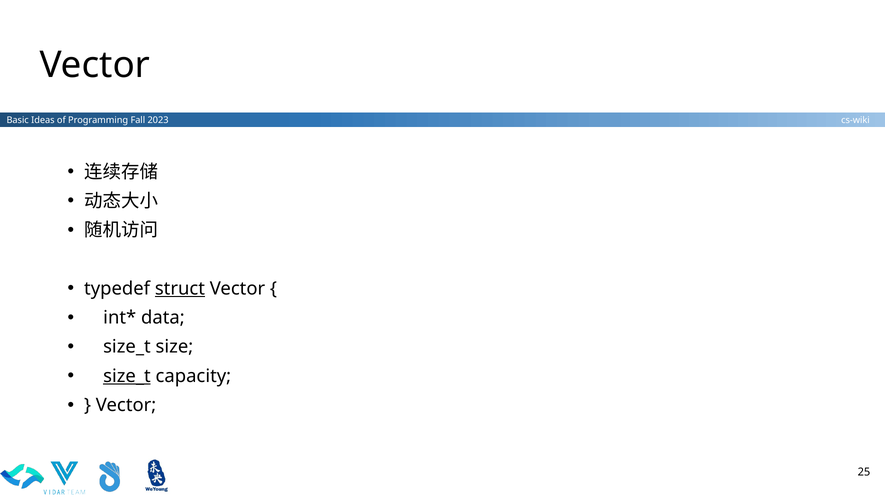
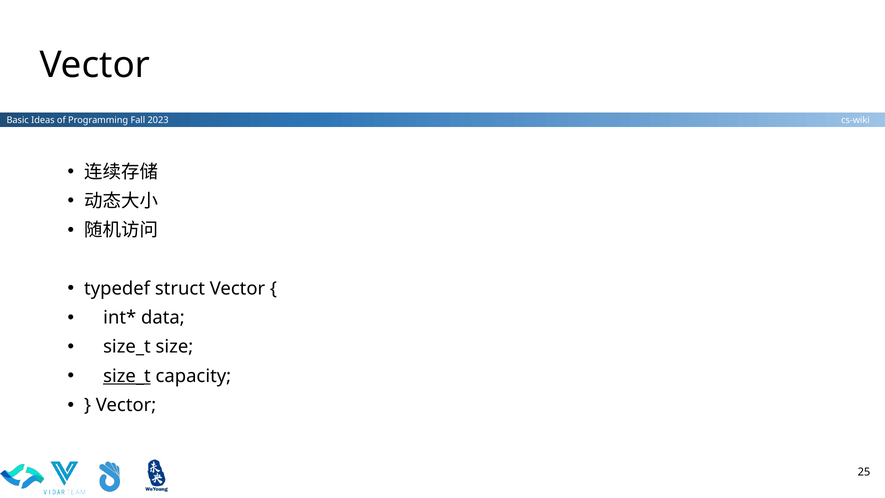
struct underline: present -> none
